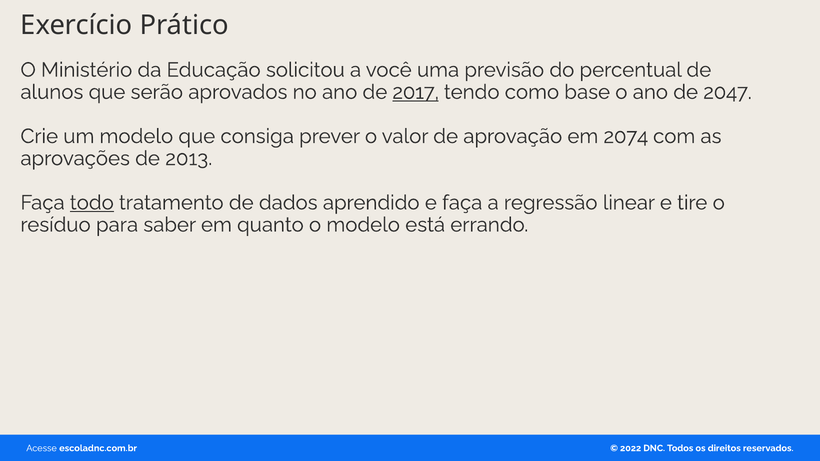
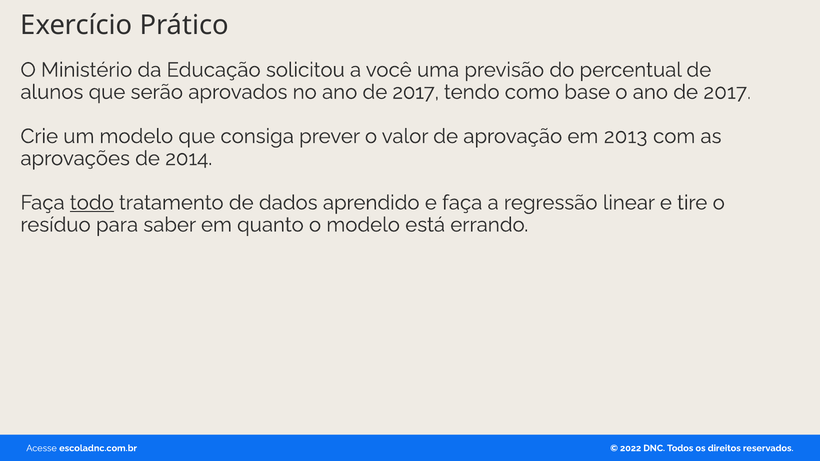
2017 at (416, 92) underline: present -> none
o ano de 2047: 2047 -> 2017
2074: 2074 -> 2013
2013: 2013 -> 2014
